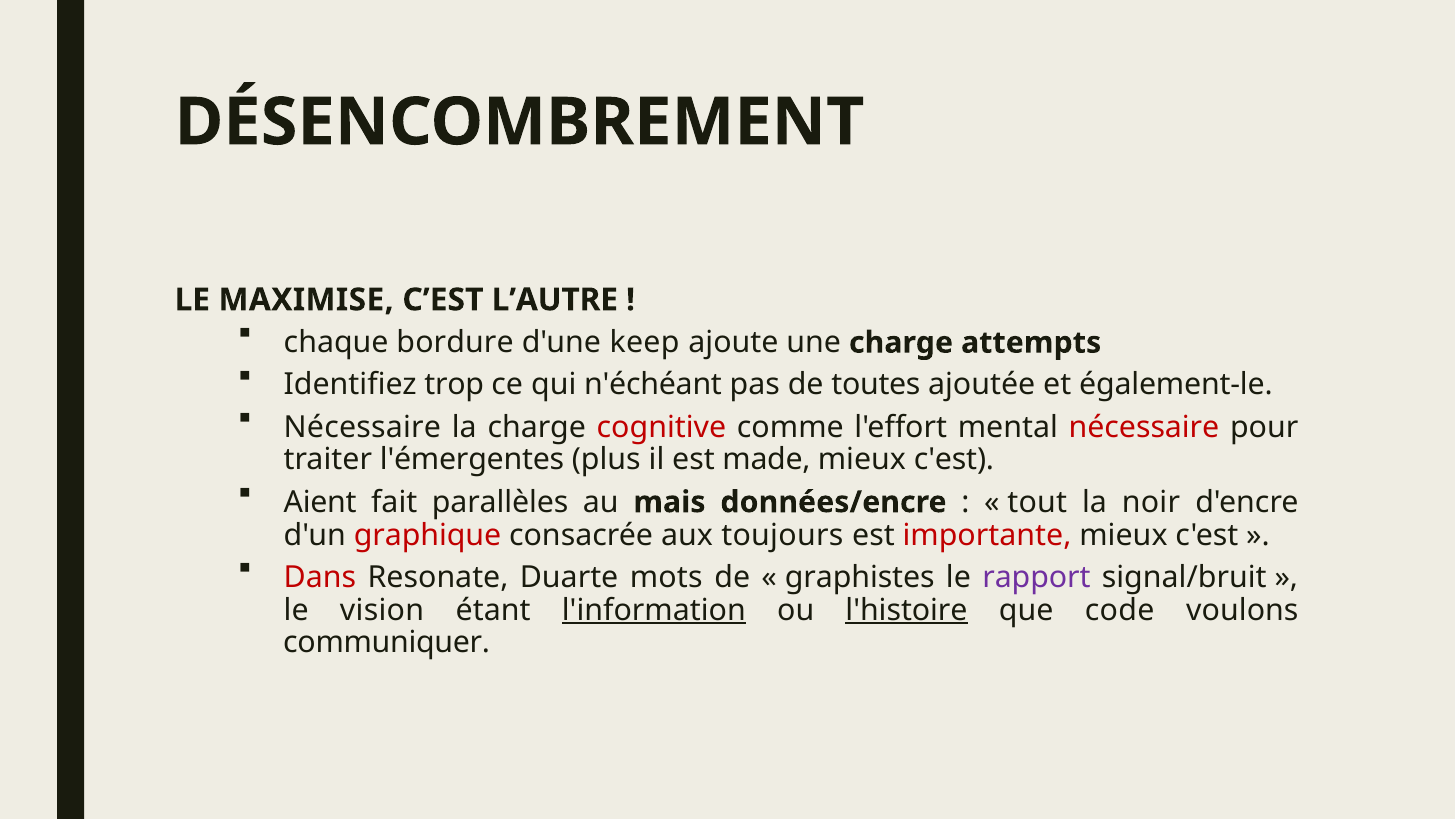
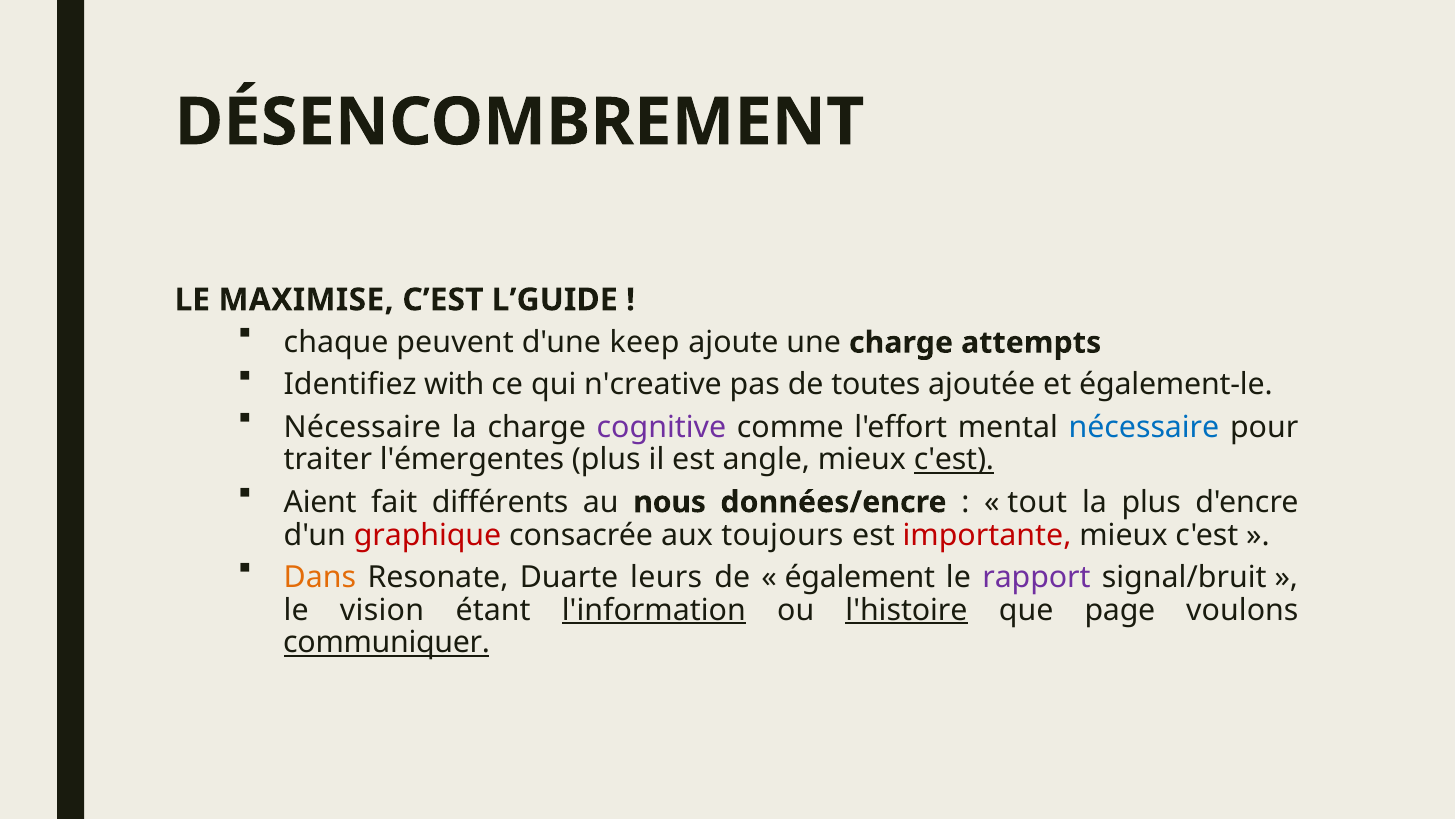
L’AUTRE: L’AUTRE -> L’GUIDE
bordure: bordure -> peuvent
trop: trop -> with
n'échéant: n'échéant -> n'creative
cognitive colour: red -> purple
nécessaire at (1144, 427) colour: red -> blue
made: made -> angle
c'est at (954, 460) underline: none -> present
parallèles: parallèles -> différents
mais: mais -> nous
la noir: noir -> plus
Dans colour: red -> orange
mots: mots -> leurs
graphistes: graphistes -> également
code: code -> page
communiquer underline: none -> present
